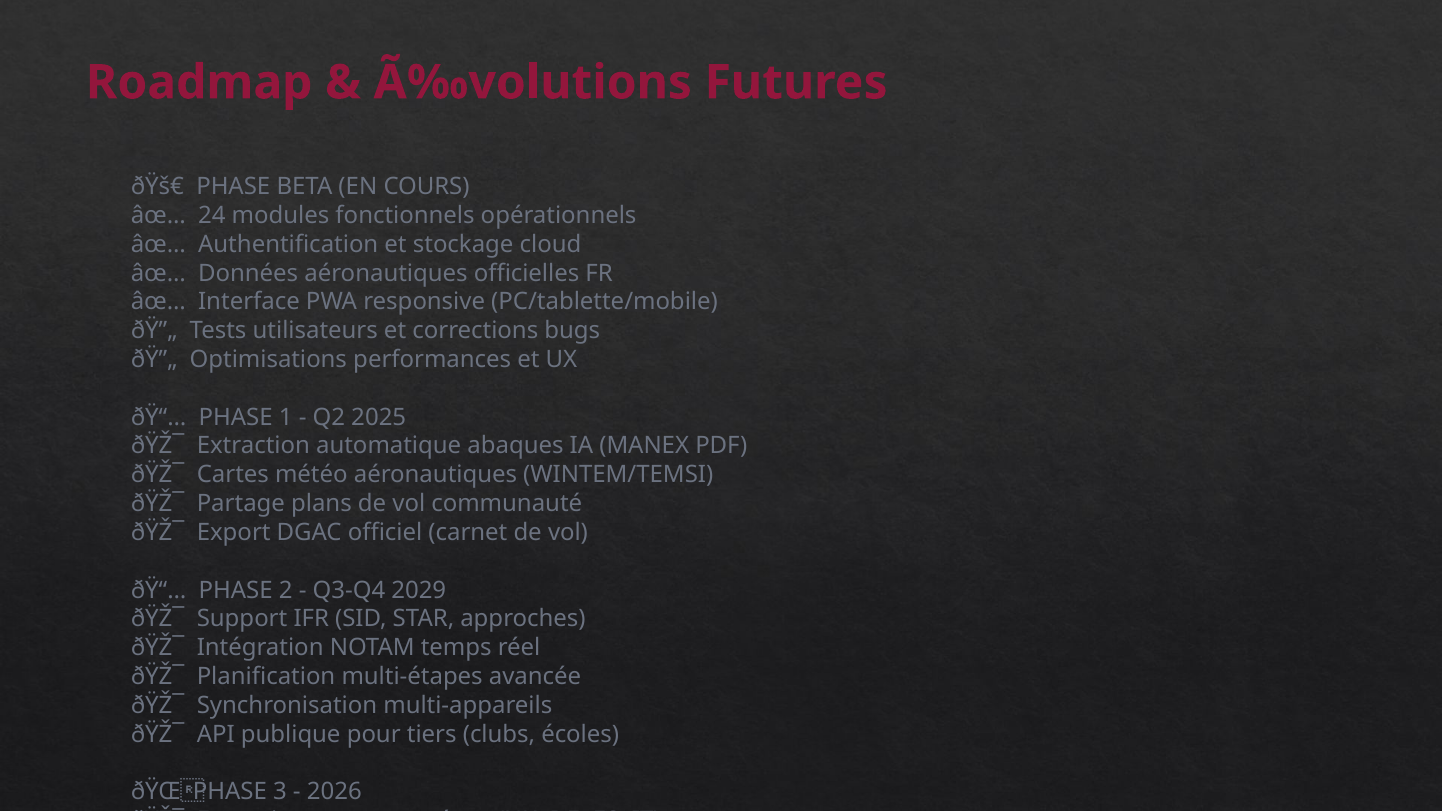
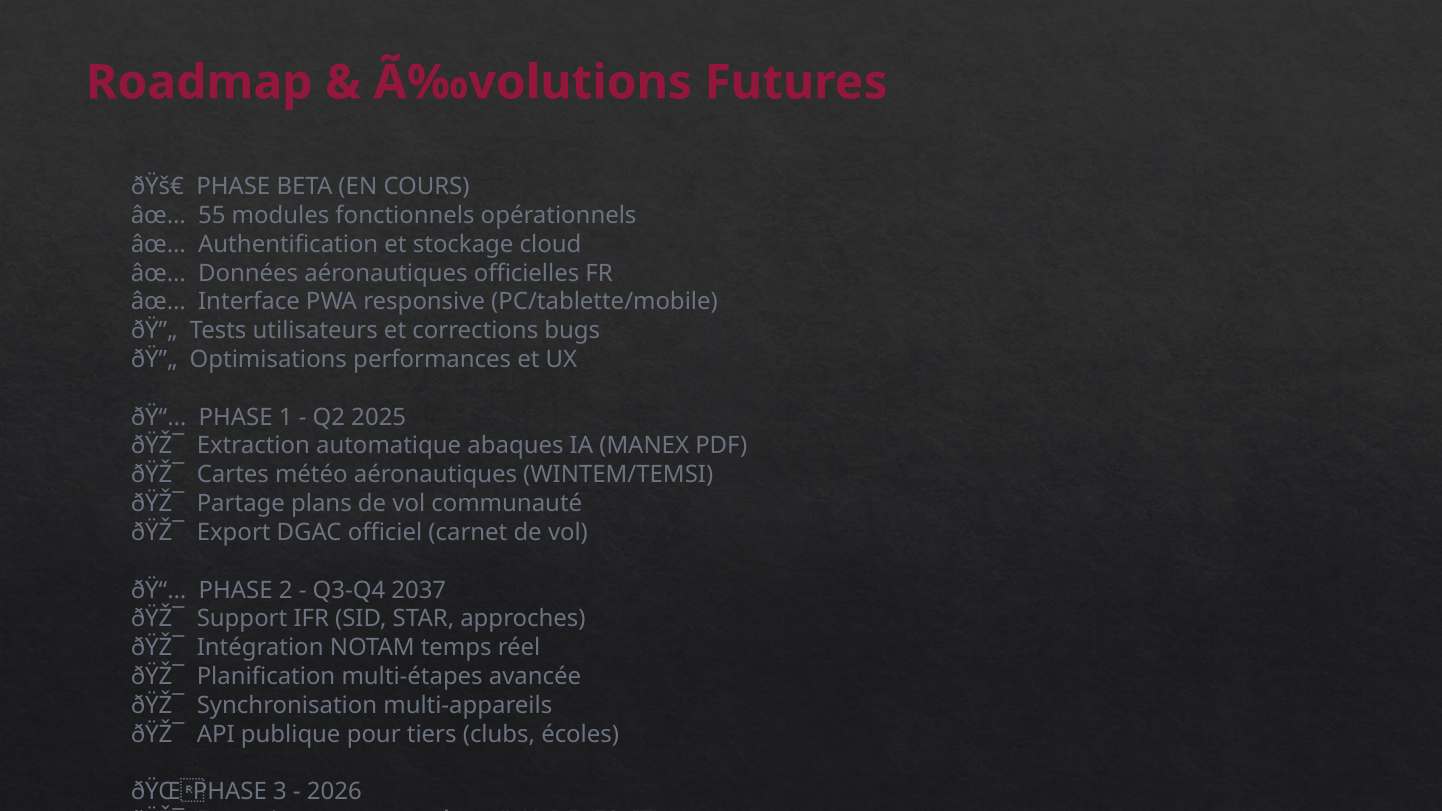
24: 24 -> 55
2029: 2029 -> 2037
